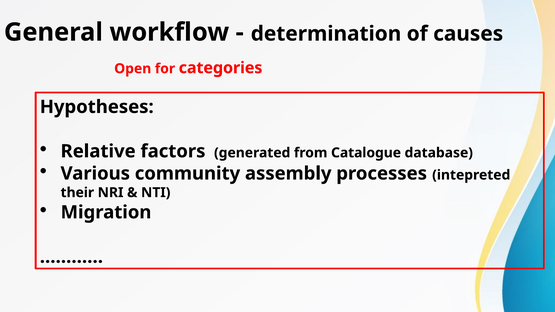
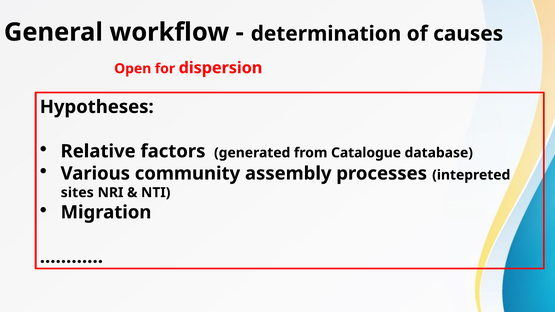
categories: categories -> dispersion
their: their -> sites
